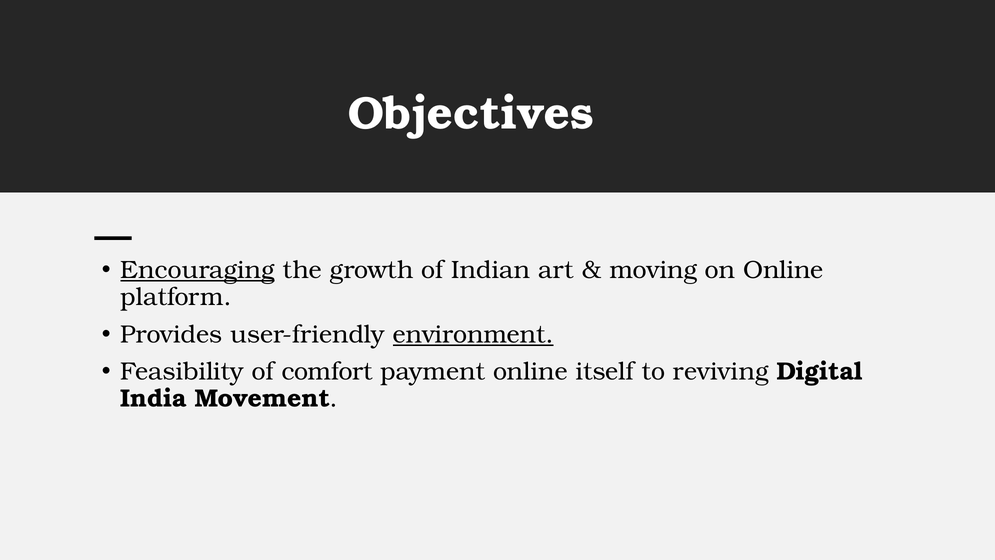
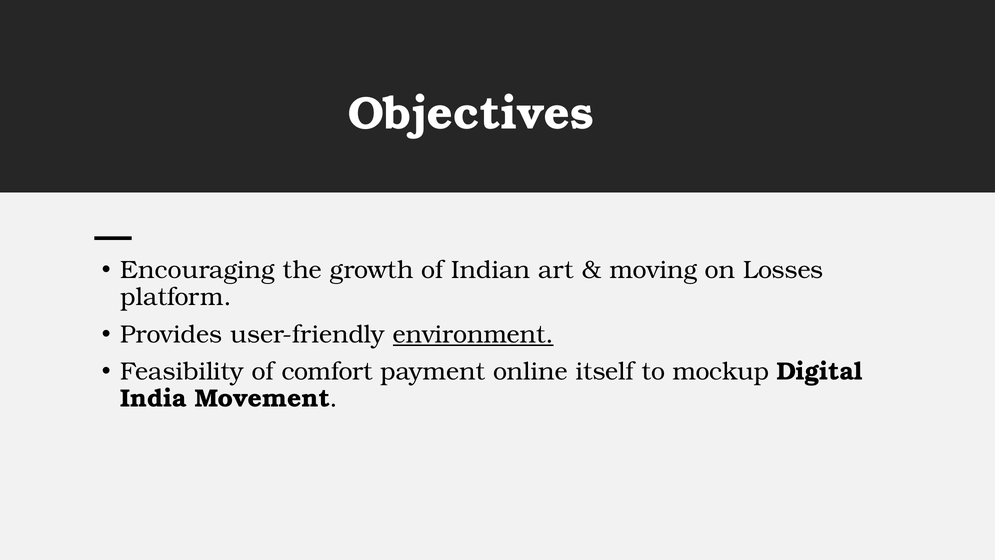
Encouraging underline: present -> none
on Online: Online -> Losses
reviving: reviving -> mockup
